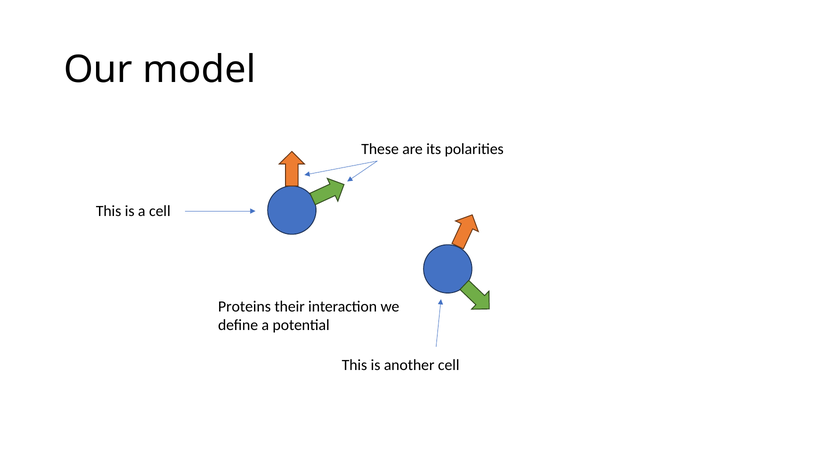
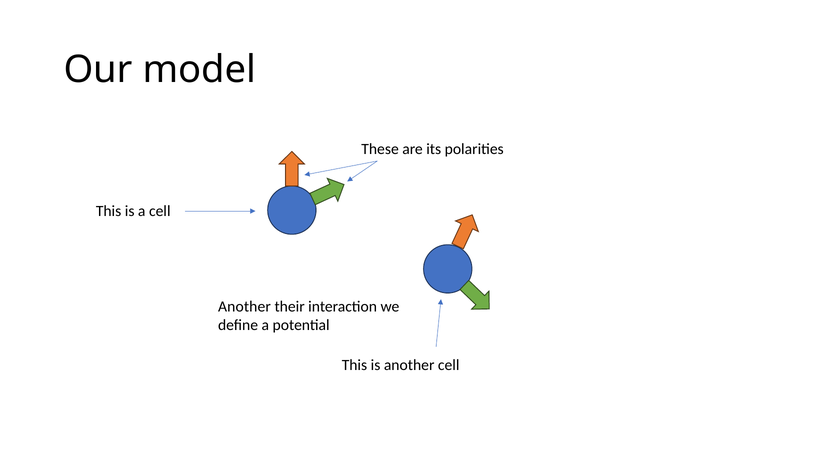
Proteins at (244, 307): Proteins -> Another
